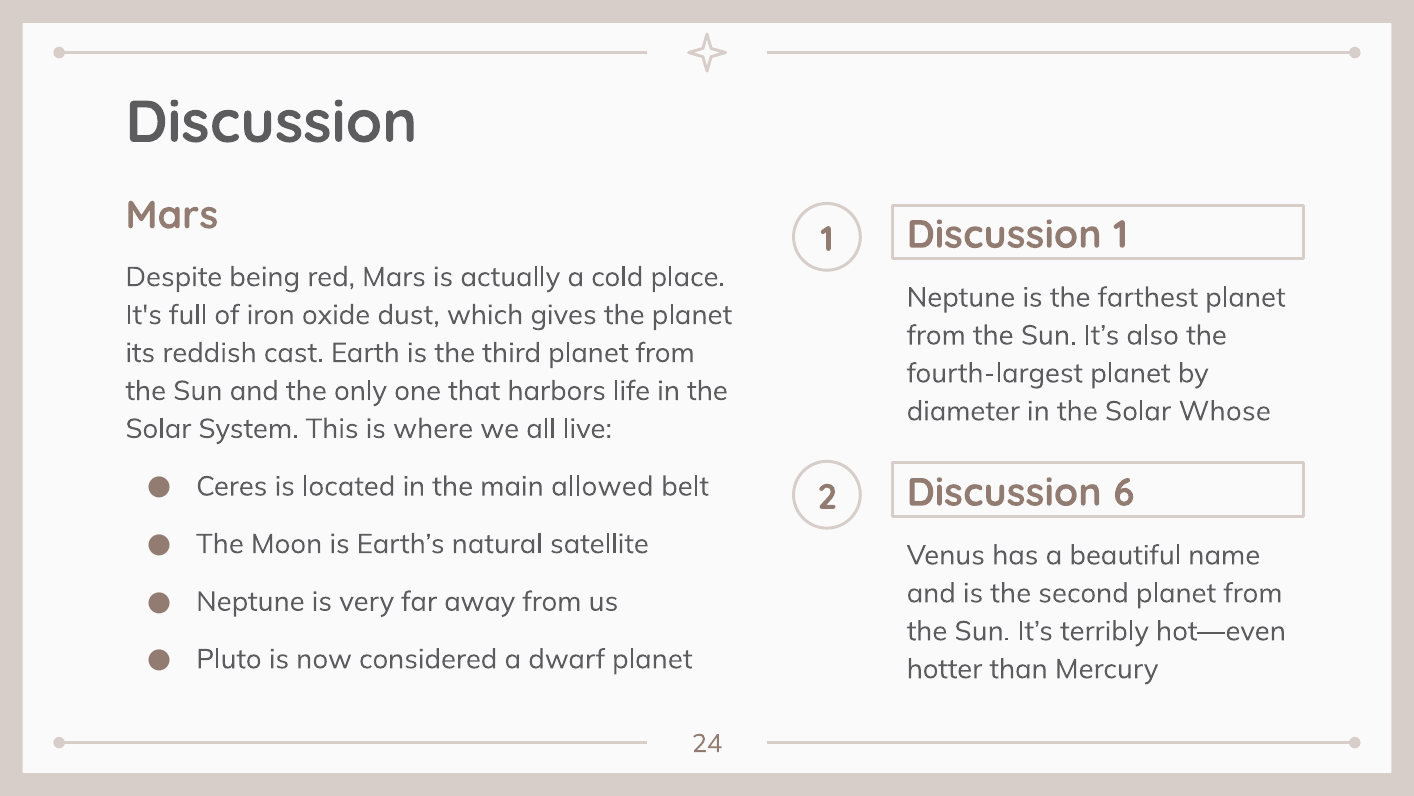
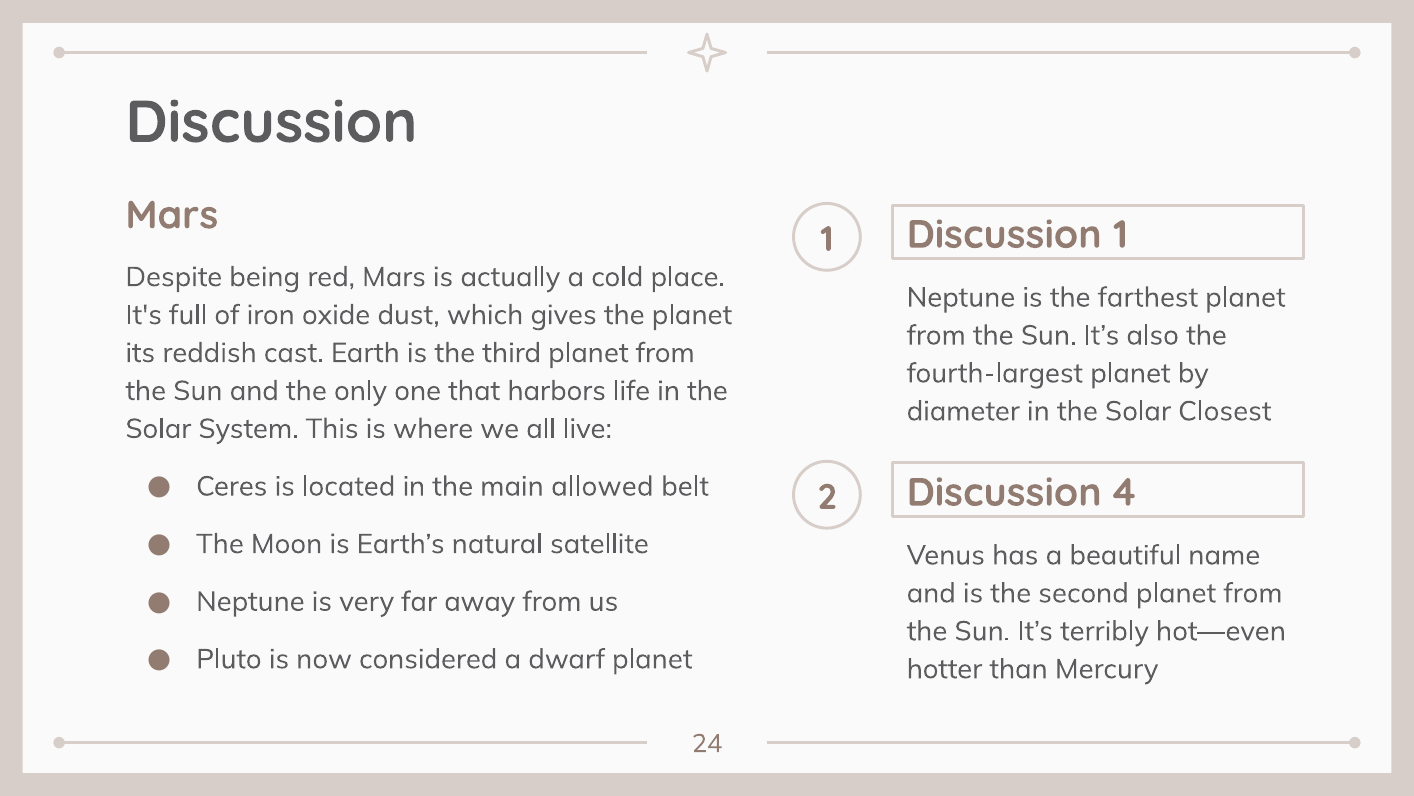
Whose: Whose -> Closest
6: 6 -> 4
